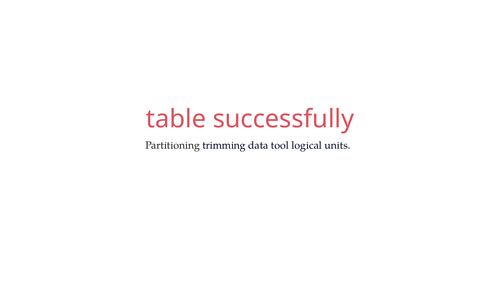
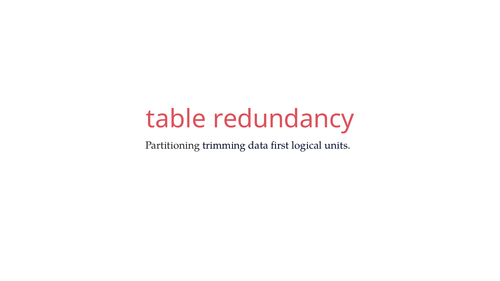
successfully: successfully -> redundancy
tool: tool -> first
